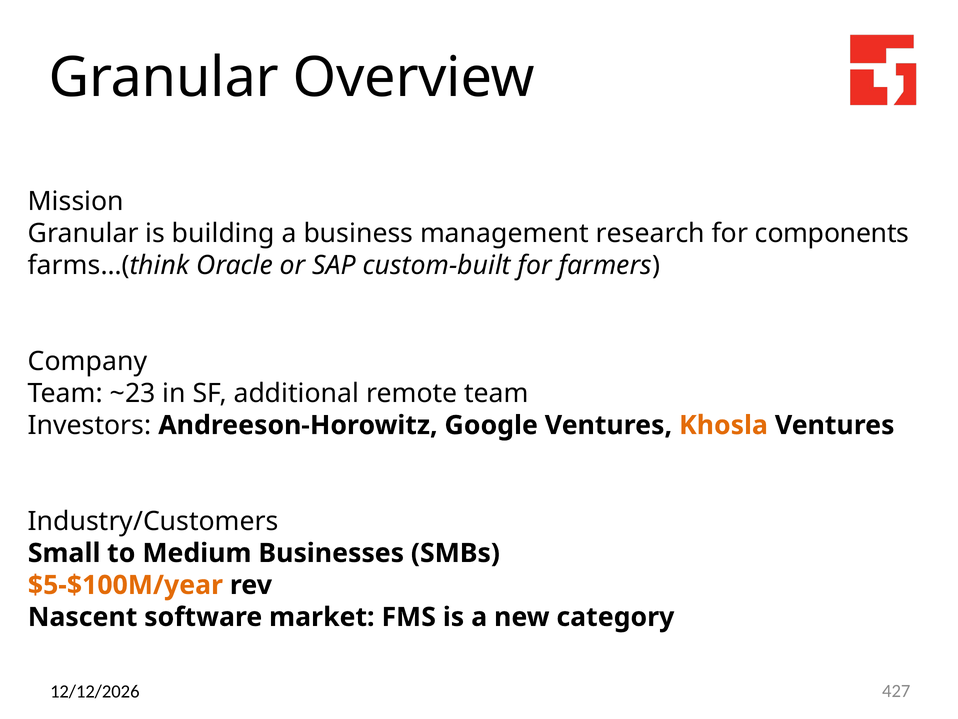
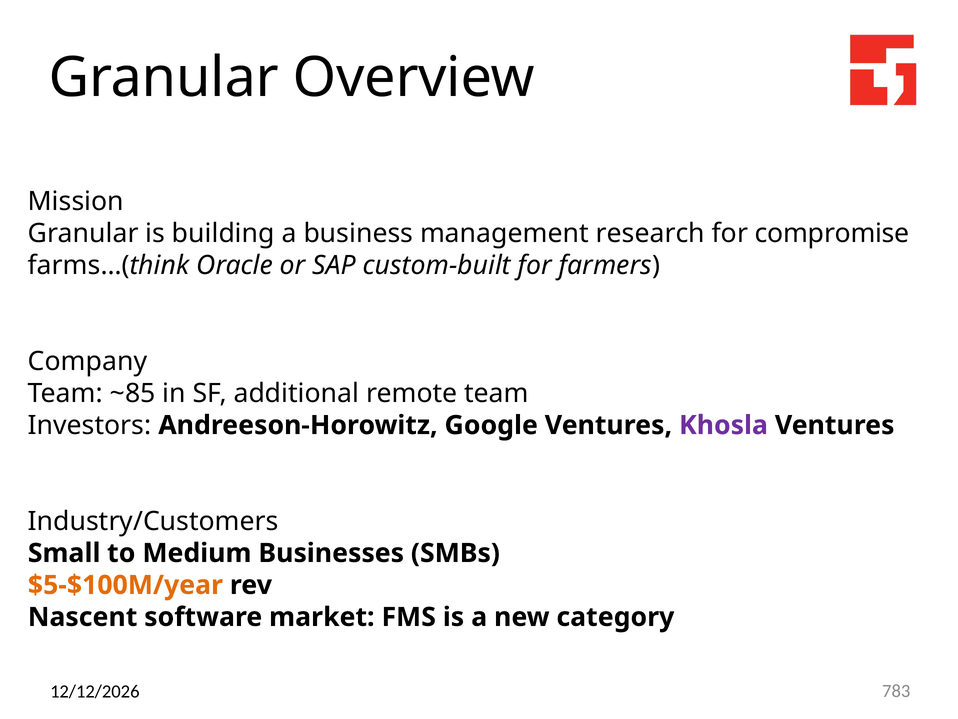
components: components -> compromise
~23: ~23 -> ~85
Khosla colour: orange -> purple
427: 427 -> 783
